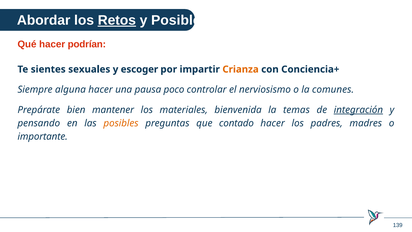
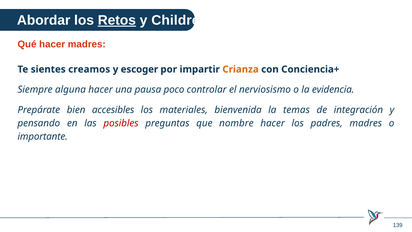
y Posibles: Posibles -> Children
hacer podrían: podrían -> madres
sexuales: sexuales -> creamos
comunes: comunes -> evidencia
mantener: mantener -> accesibles
integración underline: present -> none
posibles at (121, 123) colour: orange -> red
contado: contado -> nombre
